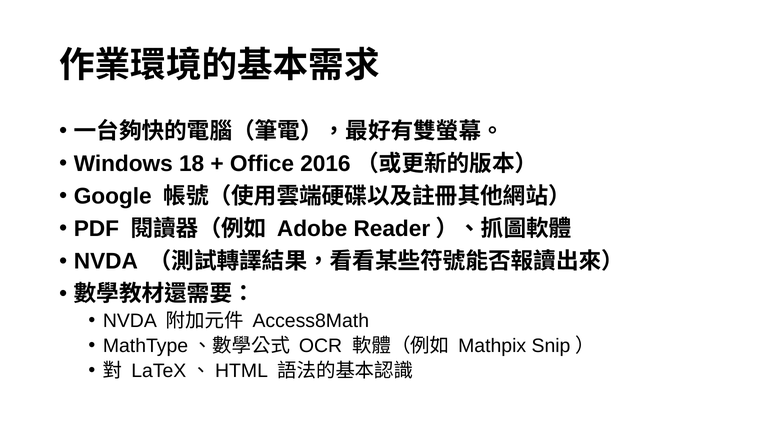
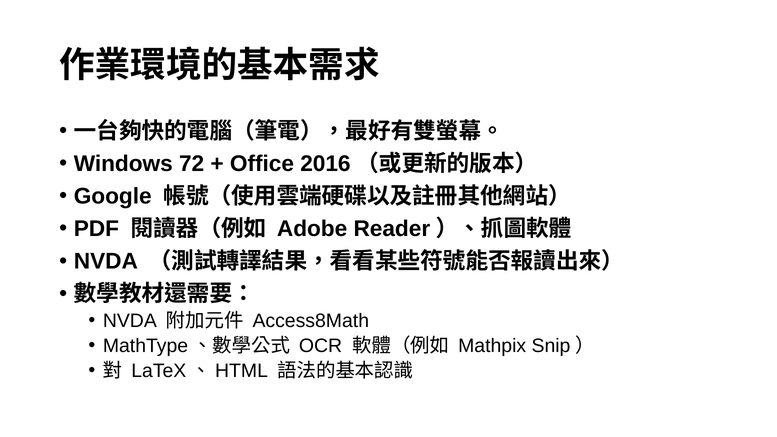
18: 18 -> 72
